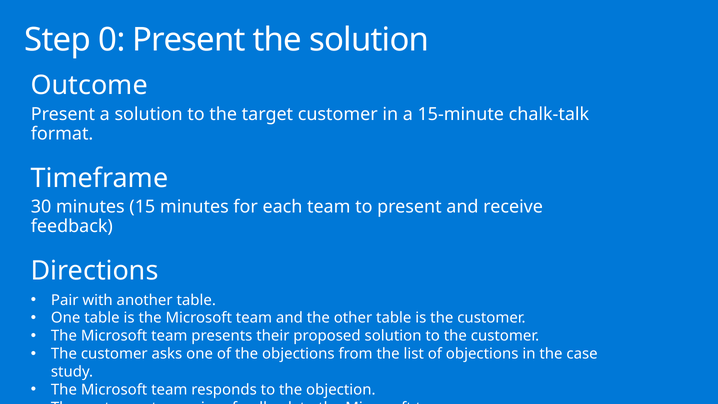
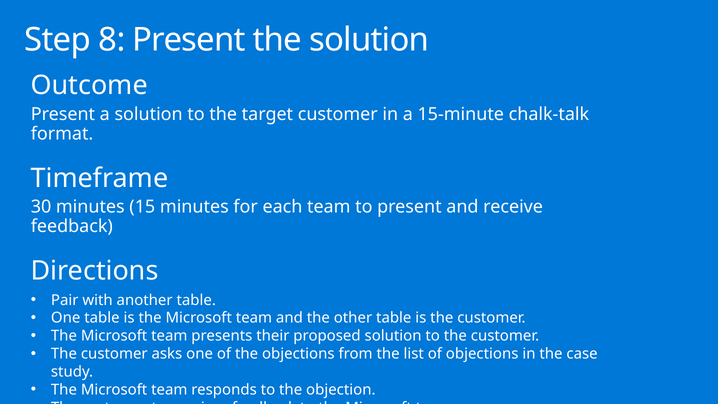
0: 0 -> 8
